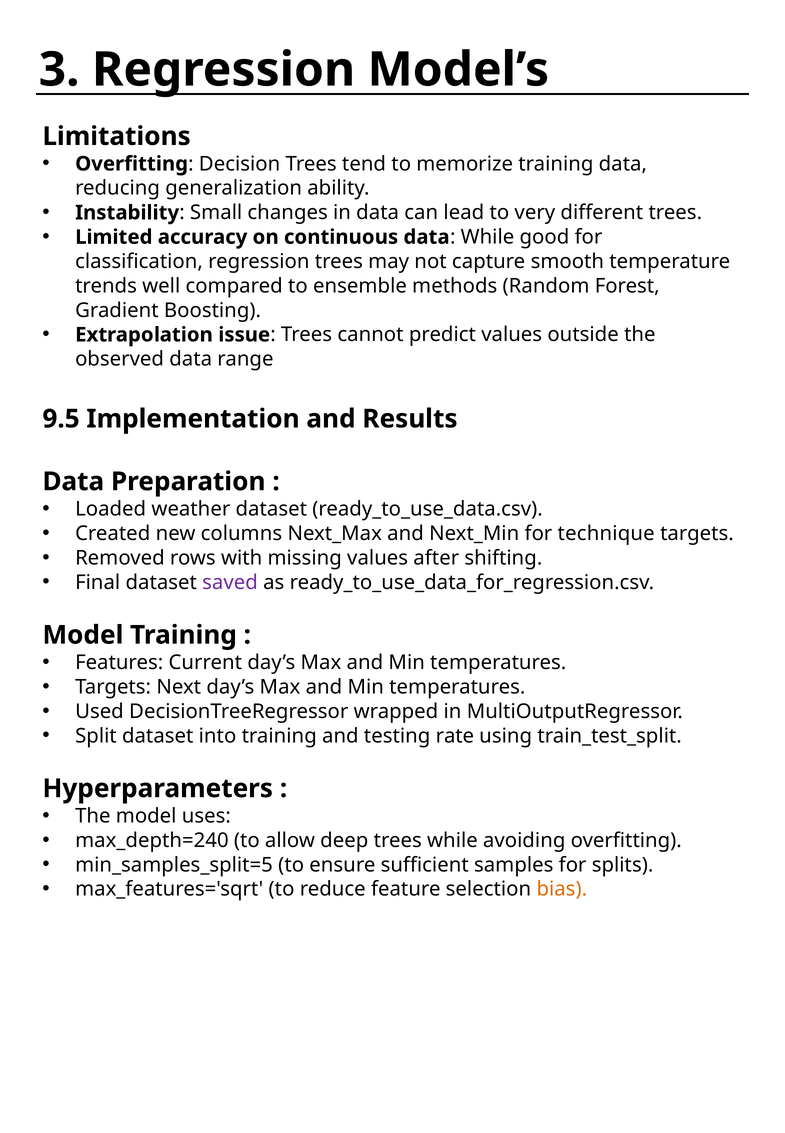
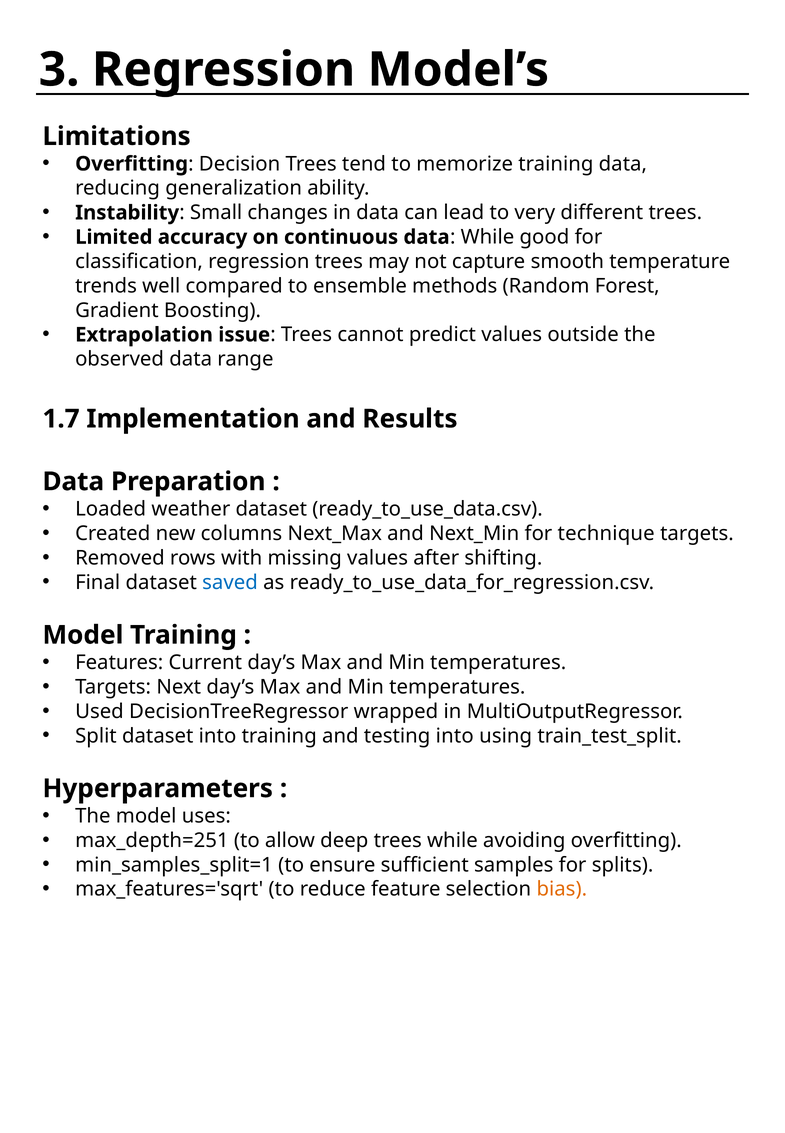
9.5: 9.5 -> 1.7
saved colour: purple -> blue
testing rate: rate -> into
max_depth=240: max_depth=240 -> max_depth=251
min_samples_split=5: min_samples_split=5 -> min_samples_split=1
